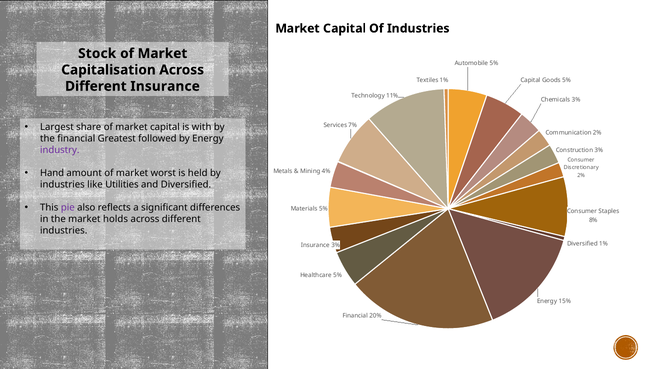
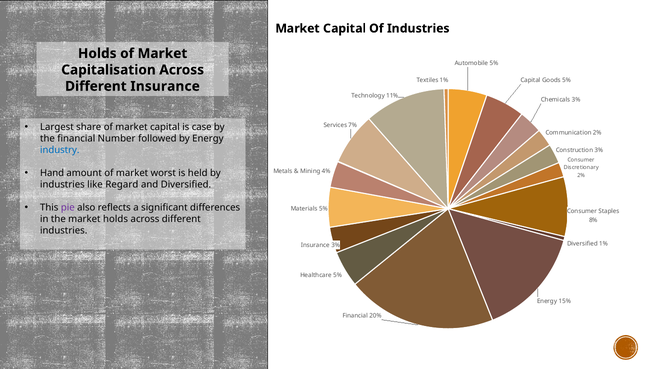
Stock at (97, 53): Stock -> Holds
with: with -> case
Greatest: Greatest -> Number
industry colour: purple -> blue
Utilities: Utilities -> Regard
